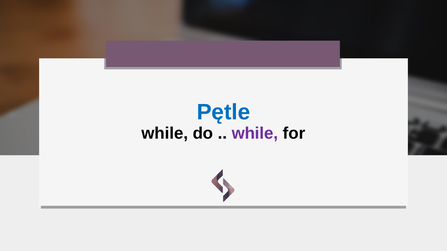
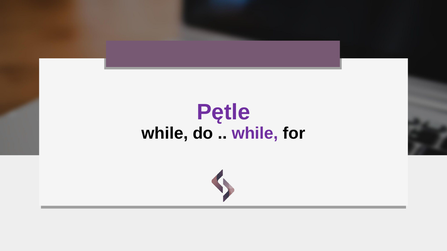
Pętle colour: blue -> purple
